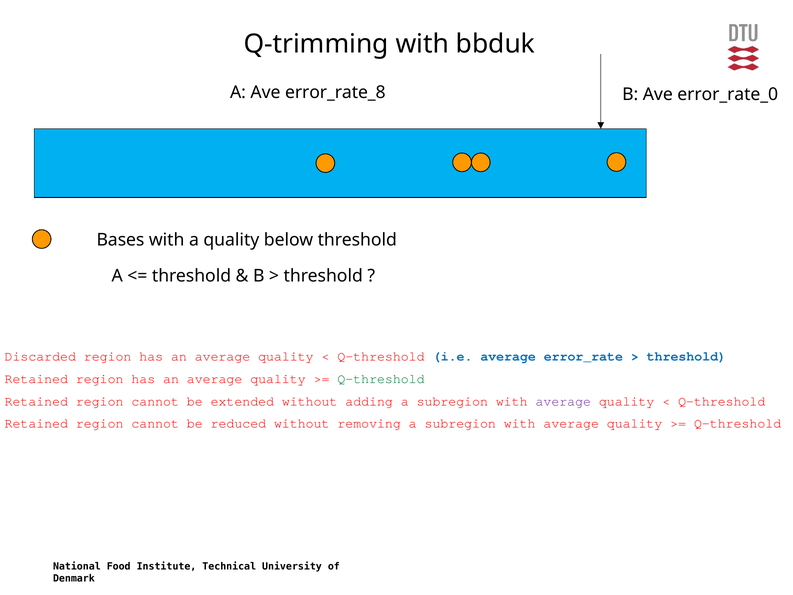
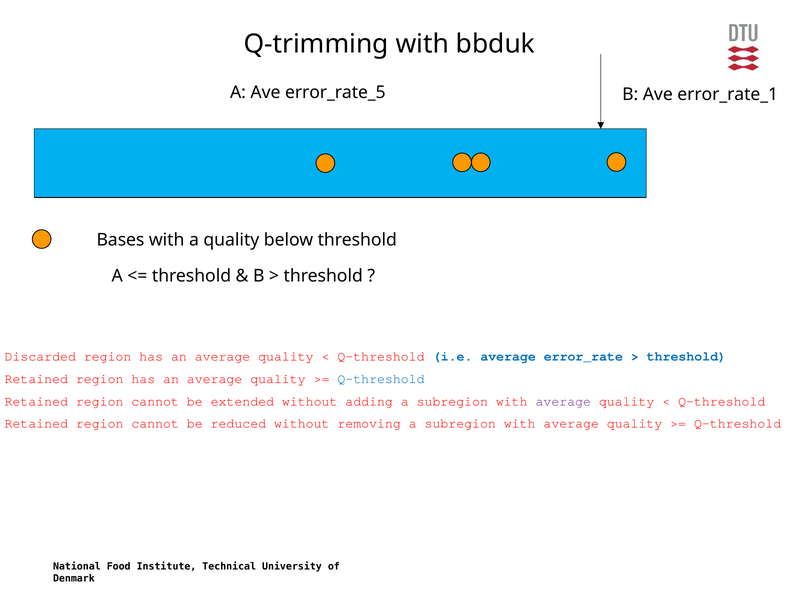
error_rate_8: error_rate_8 -> error_rate_5
error_rate_0: error_rate_0 -> error_rate_1
Q-threshold at (381, 378) colour: green -> blue
